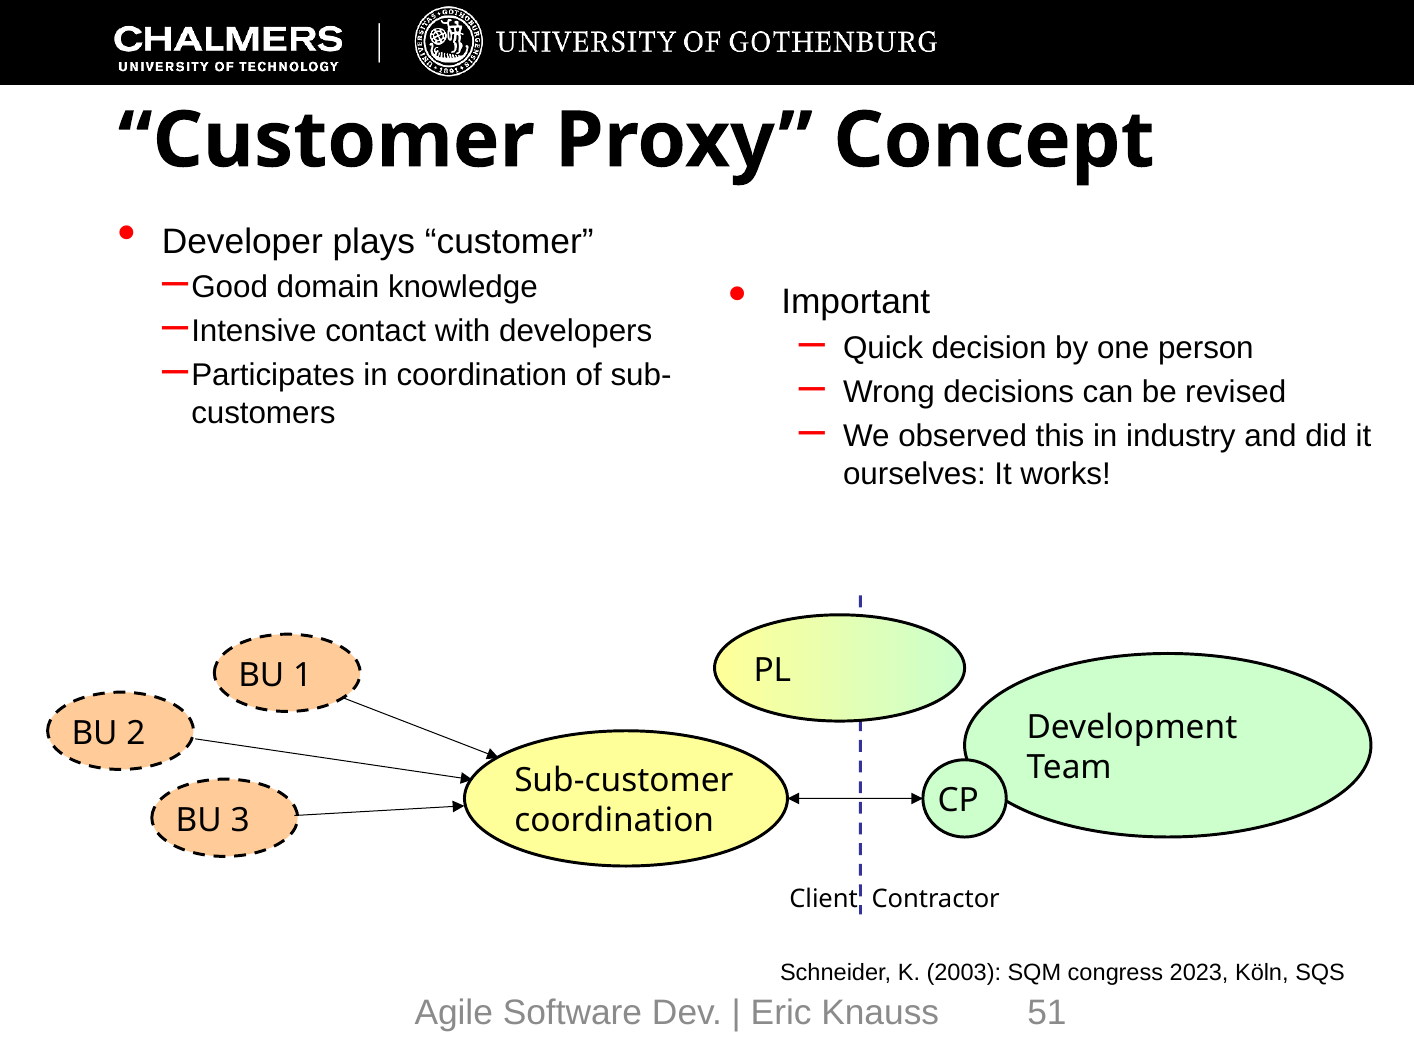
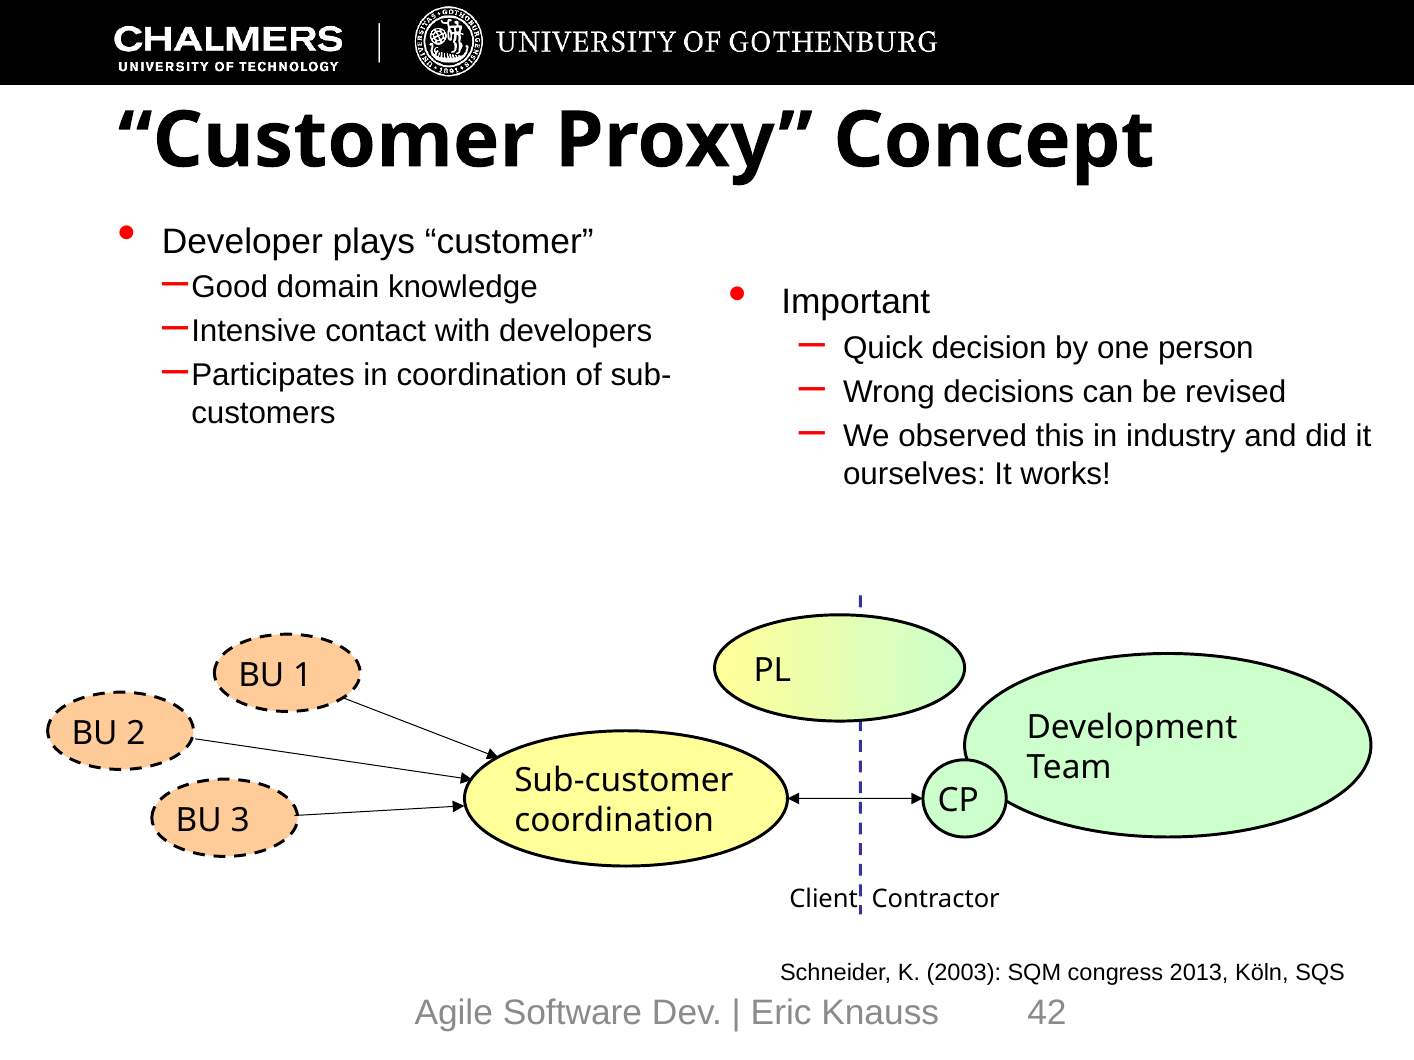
2023: 2023 -> 2013
51: 51 -> 42
